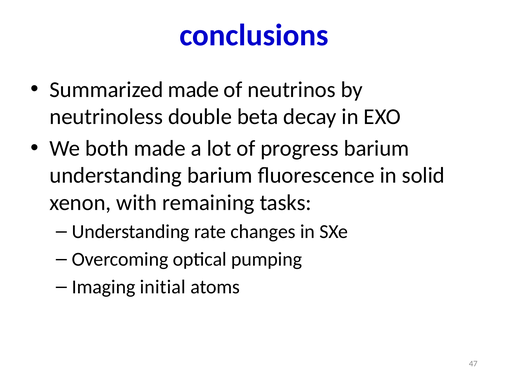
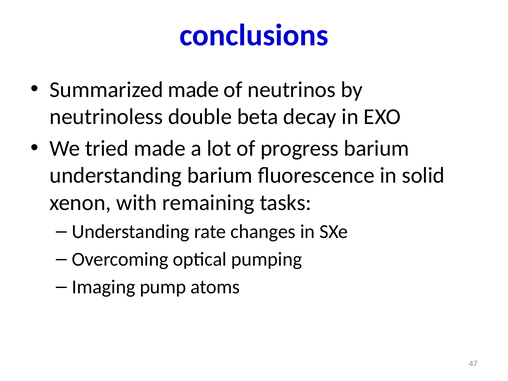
both: both -> tried
initial: initial -> pump
